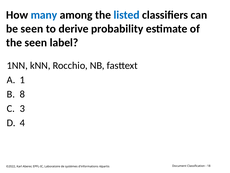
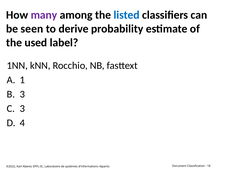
many colour: blue -> purple
the seen: seen -> used
8 at (22, 94): 8 -> 3
